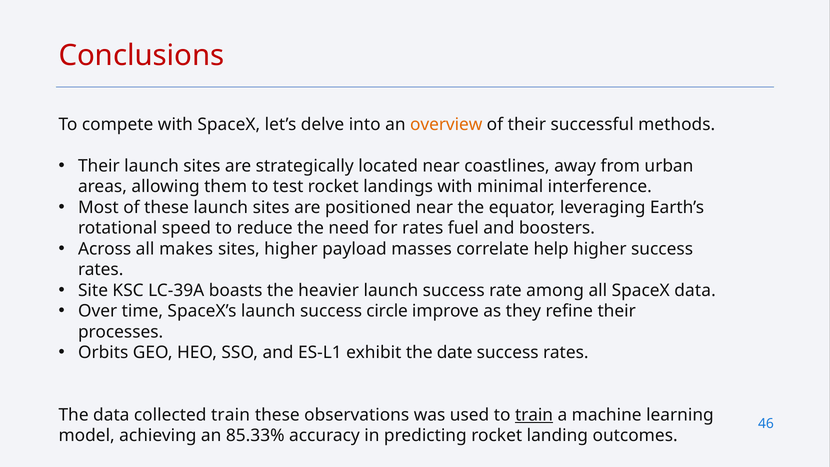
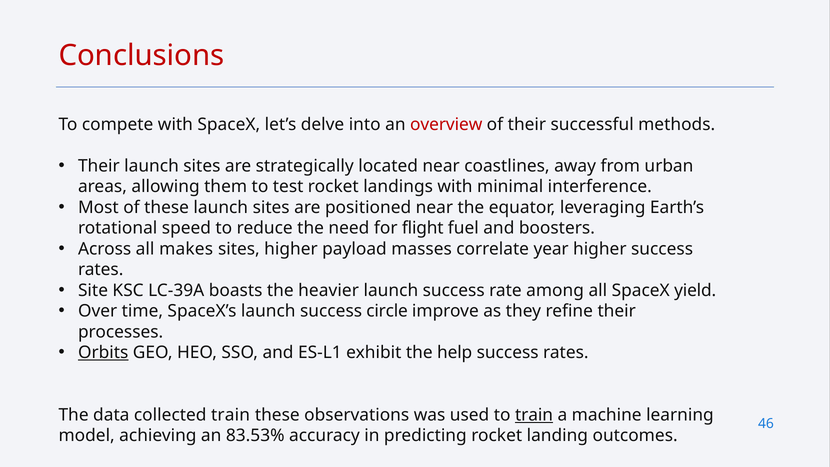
overview colour: orange -> red
for rates: rates -> flight
help: help -> year
SpaceX data: data -> yield
Orbits underline: none -> present
date: date -> help
85.33%: 85.33% -> 83.53%
